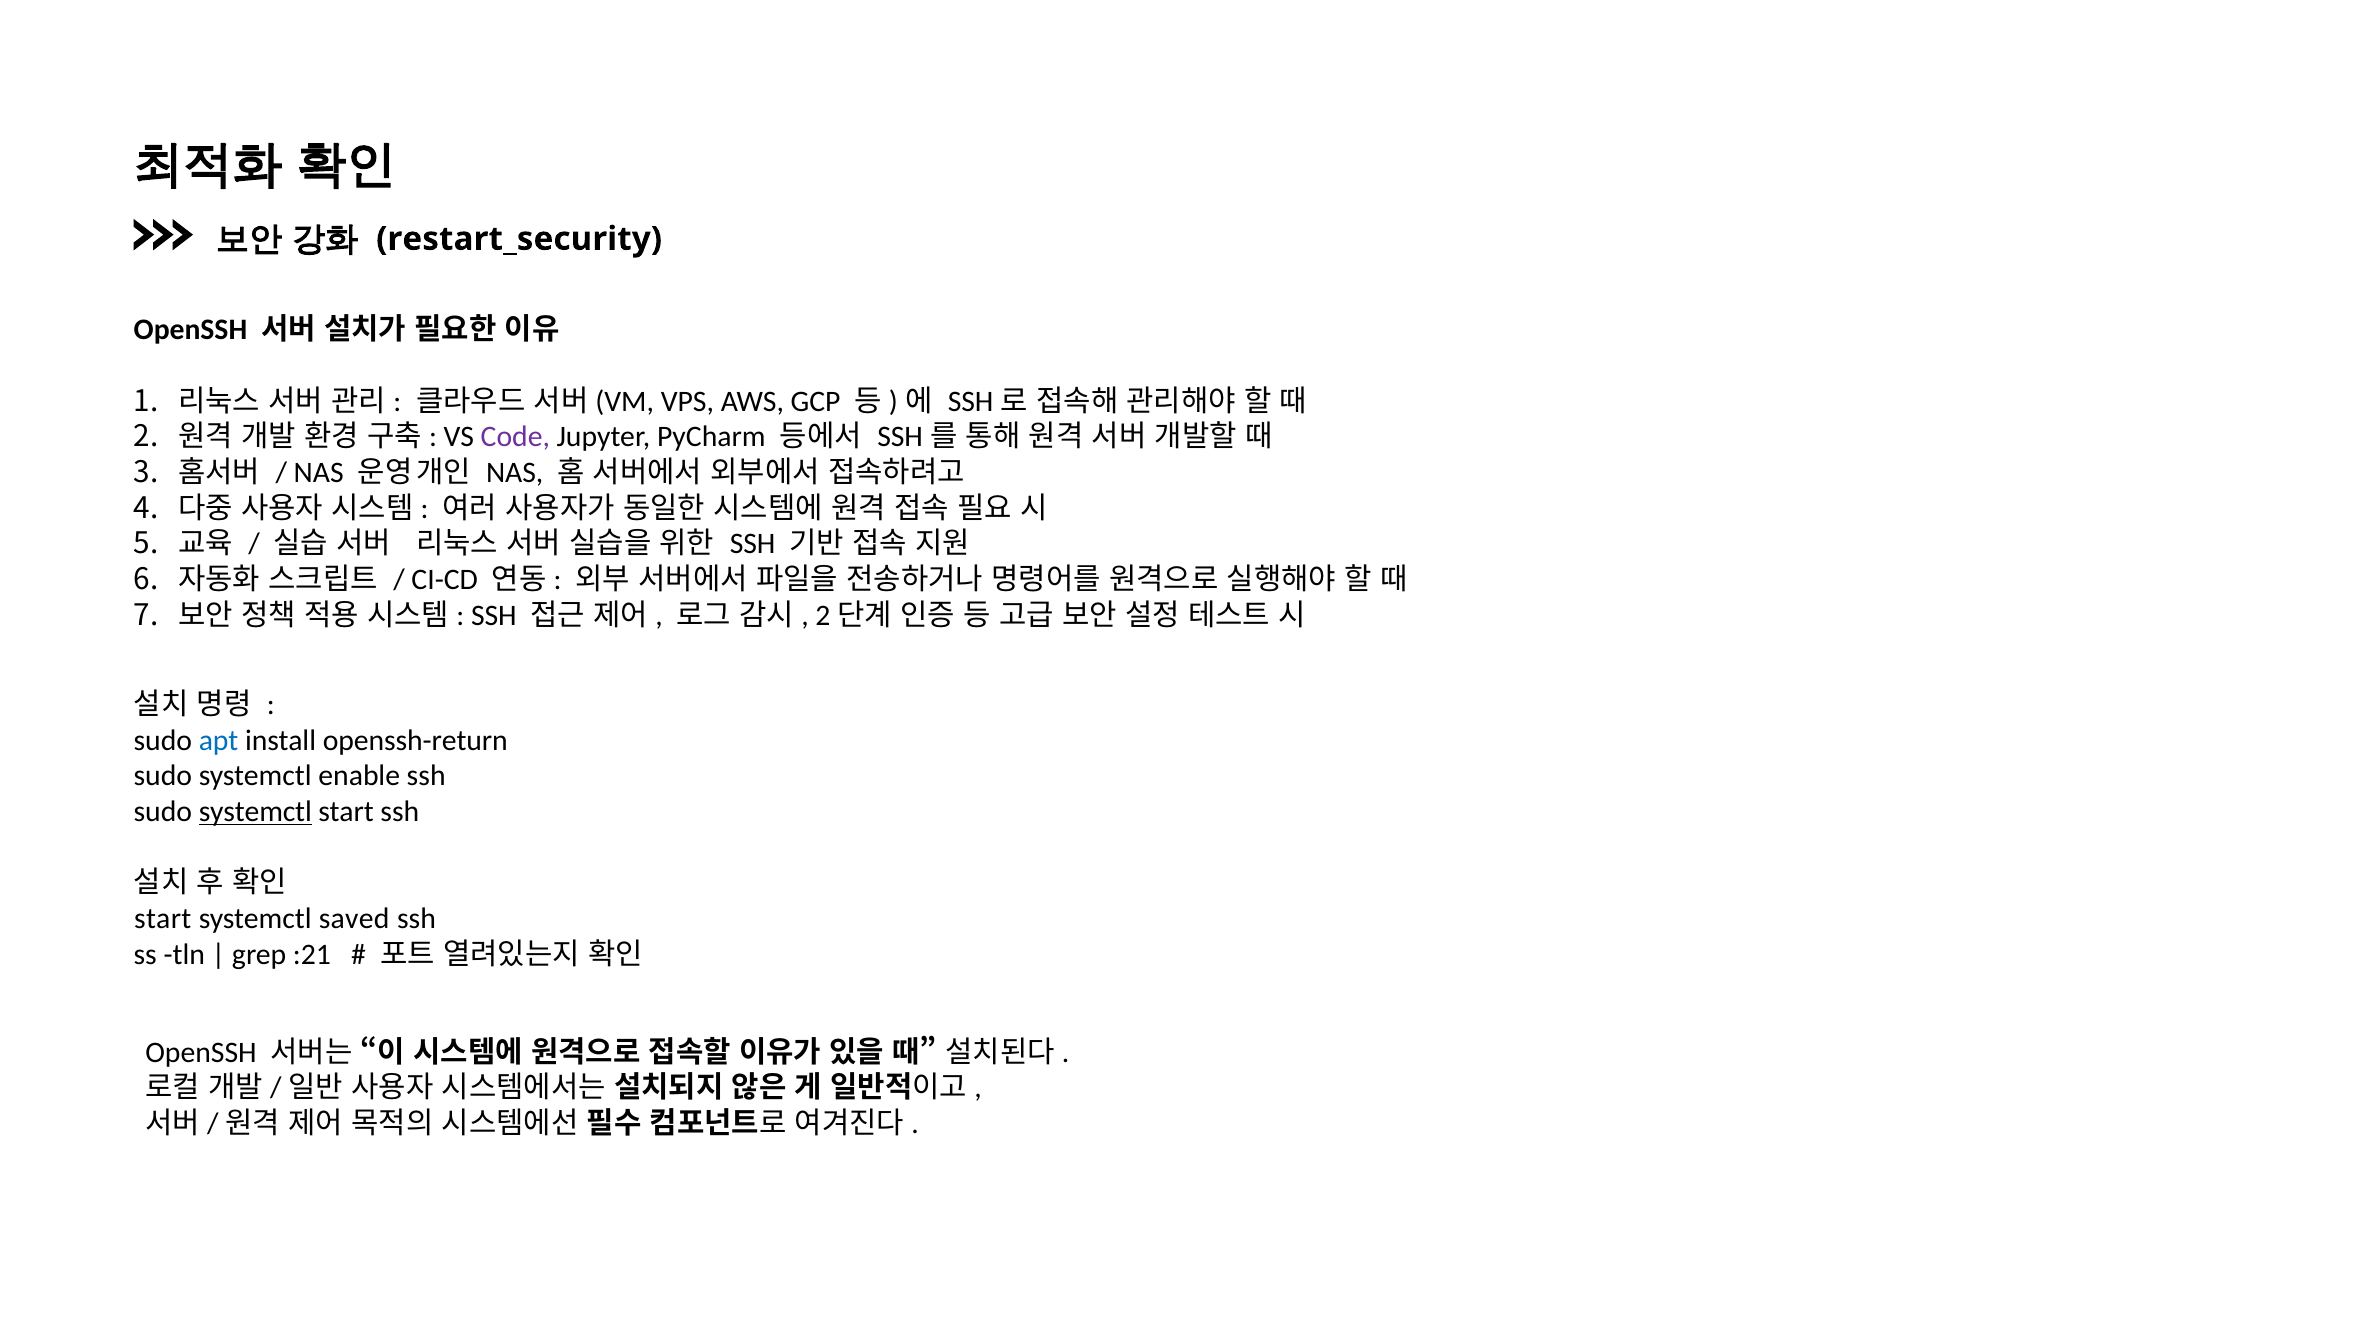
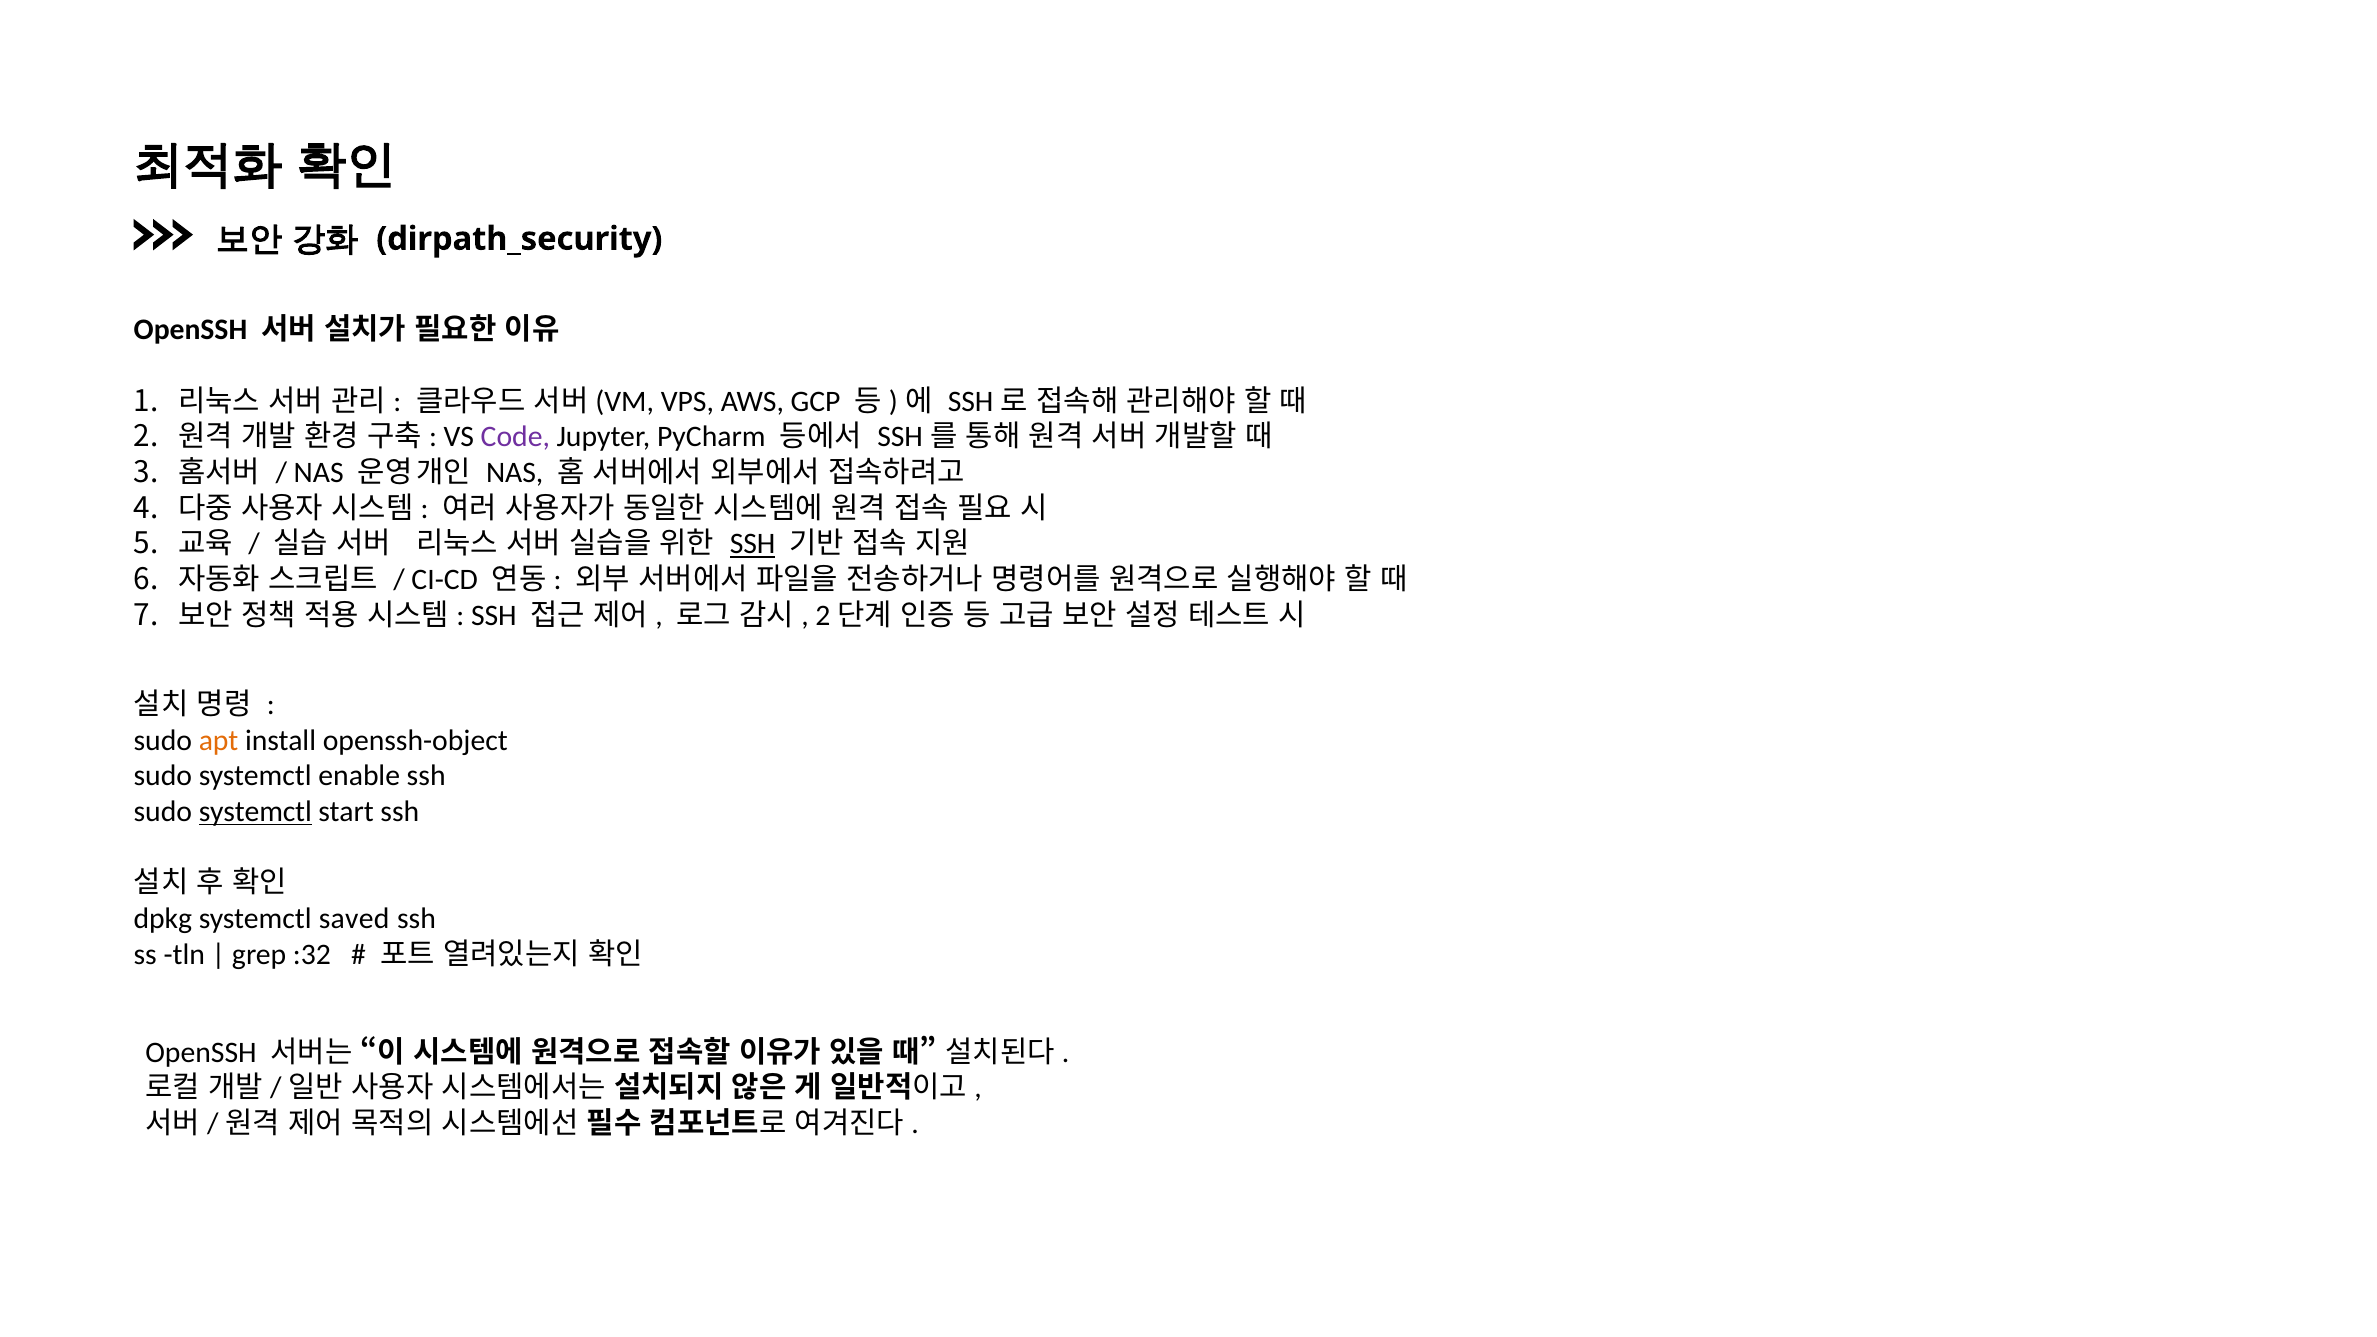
restart_security: restart_security -> dirpath_security
SSH at (753, 544) underline: none -> present
apt colour: blue -> orange
openssh-return: openssh-return -> openssh-object
start at (163, 919): start -> dpkg
:21: :21 -> :32
